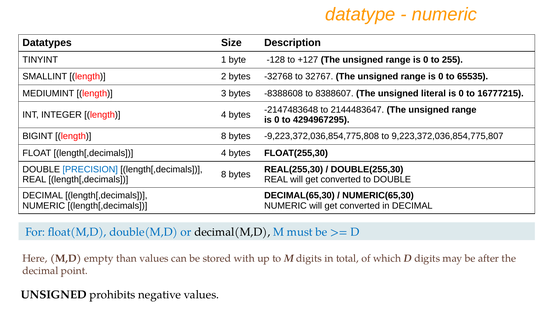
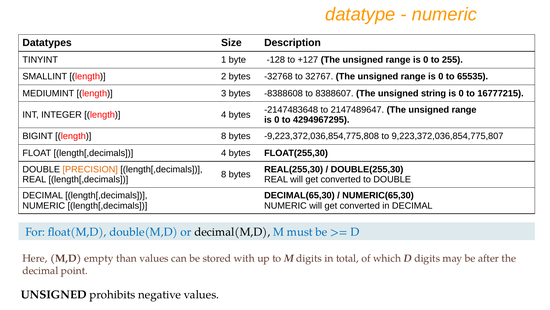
literal: literal -> string
2144483647: 2144483647 -> 2147489647
PRECISION colour: blue -> orange
